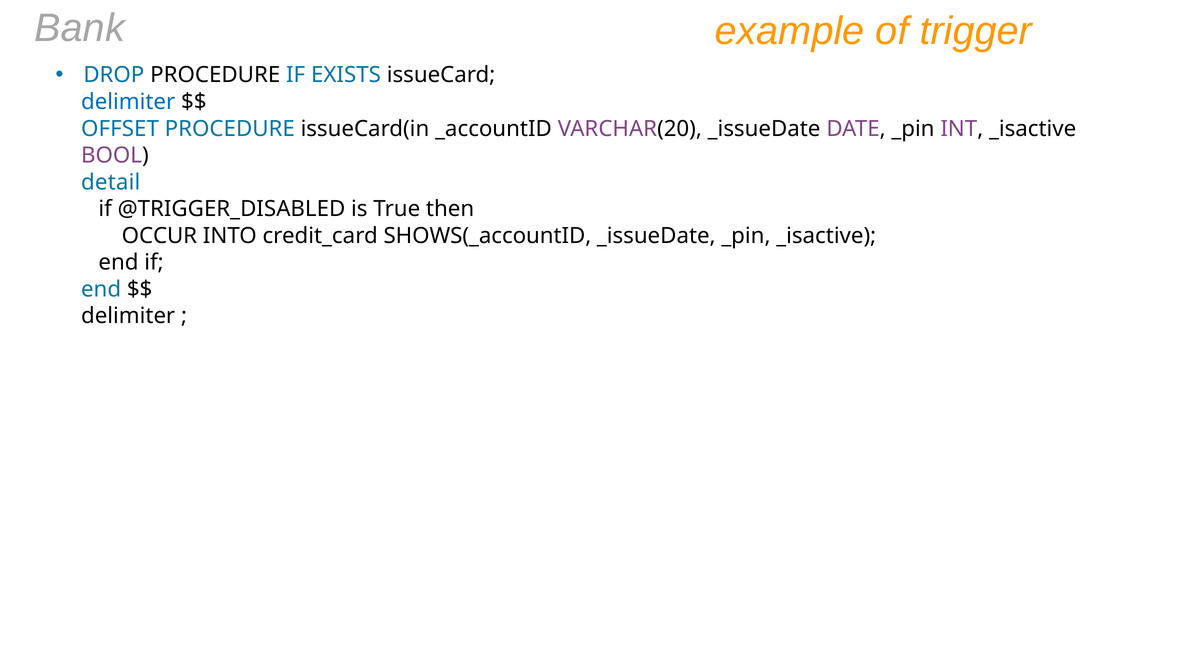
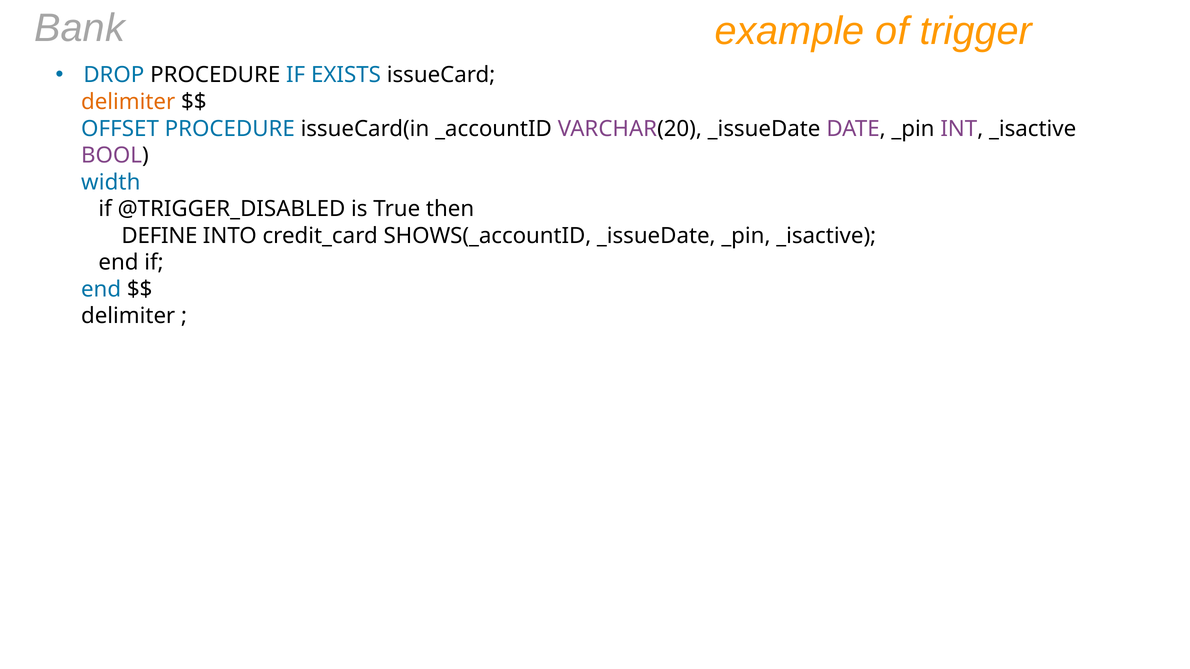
delimiter at (128, 102) colour: blue -> orange
detail: detail -> width
OCCUR: OCCUR -> DEFINE
